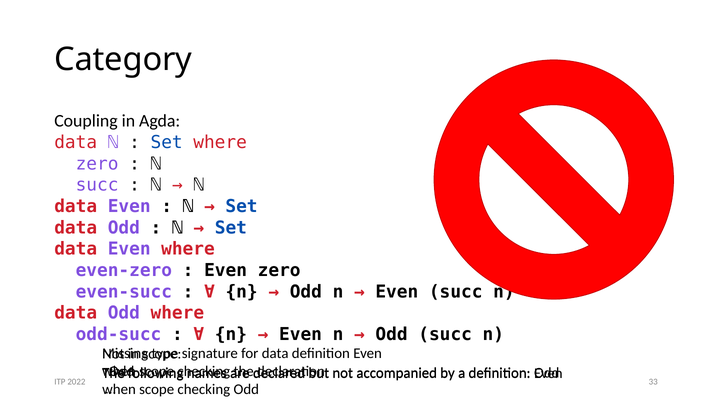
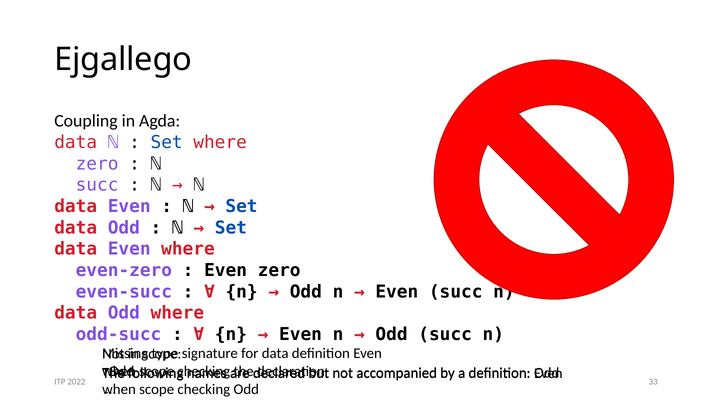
Category: Category -> Ejgallego
